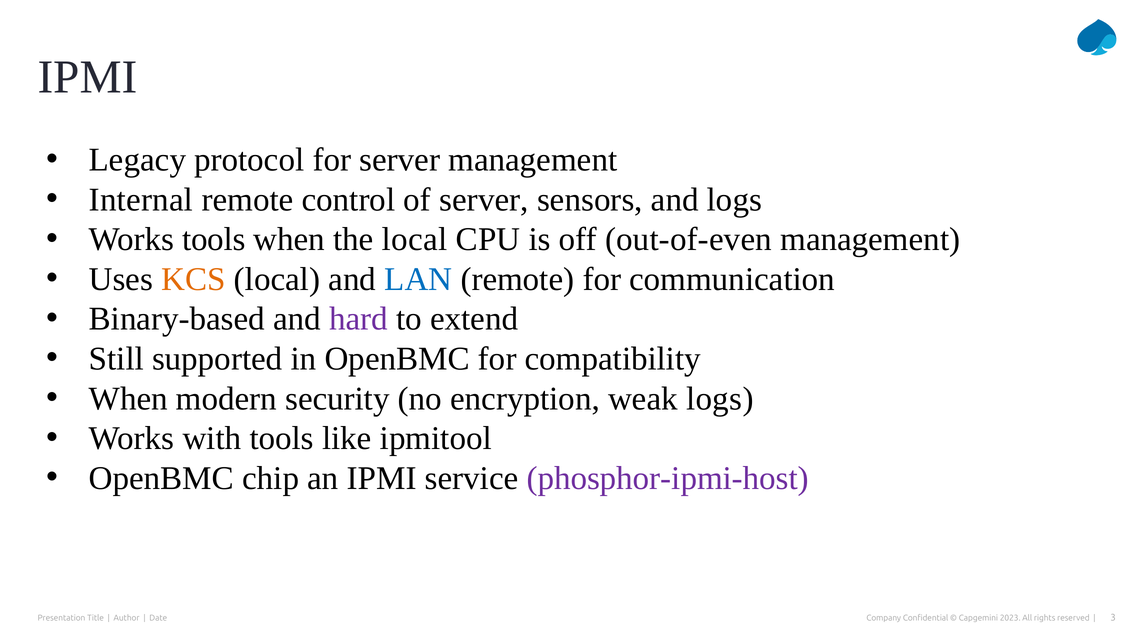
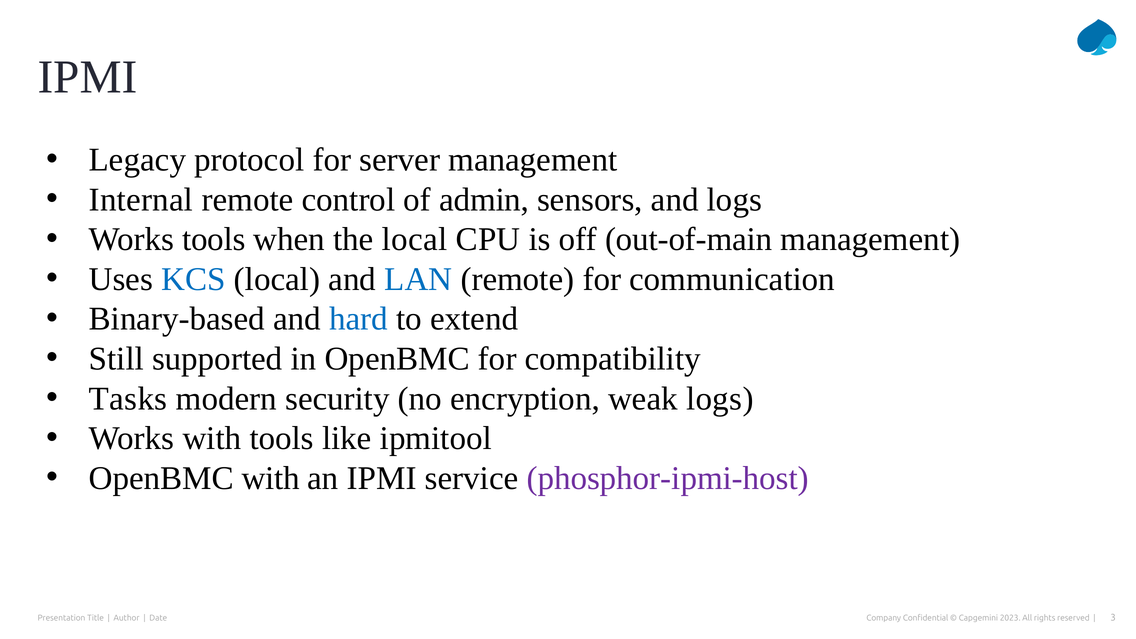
of server: server -> admin
out-of-even: out-of-even -> out-of-main
KCS colour: orange -> blue
hard colour: purple -> blue
When at (128, 399): When -> Tasks
OpenBMC chip: chip -> with
